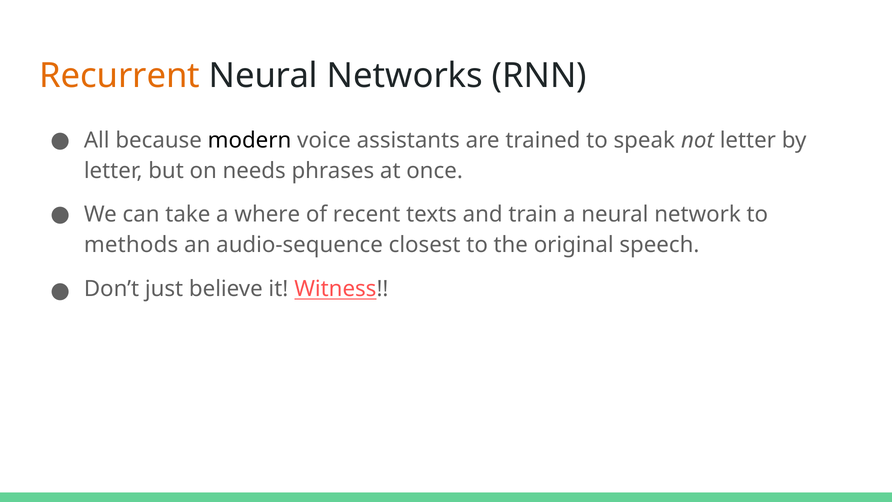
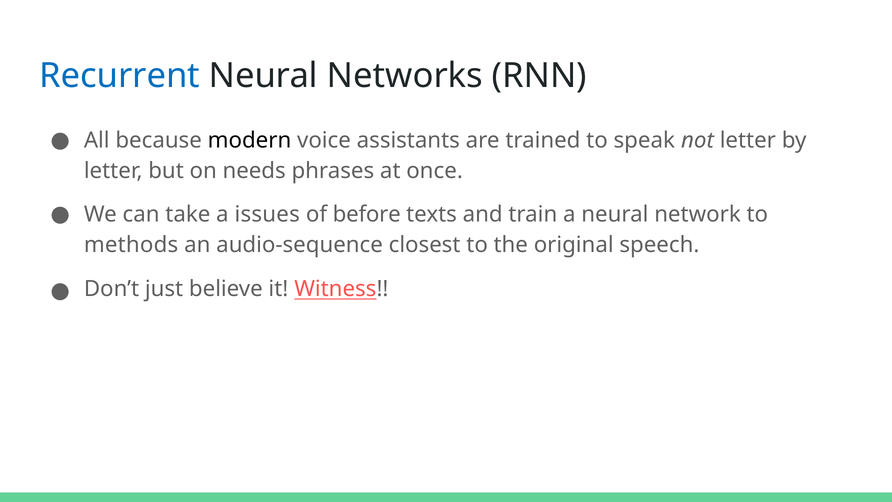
Recurrent colour: orange -> blue
where: where -> issues
recent: recent -> before
